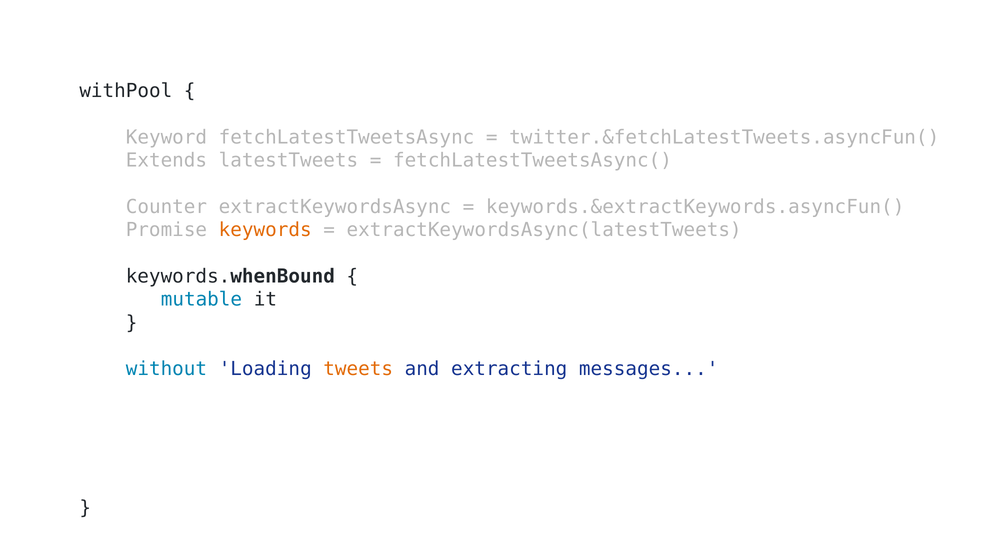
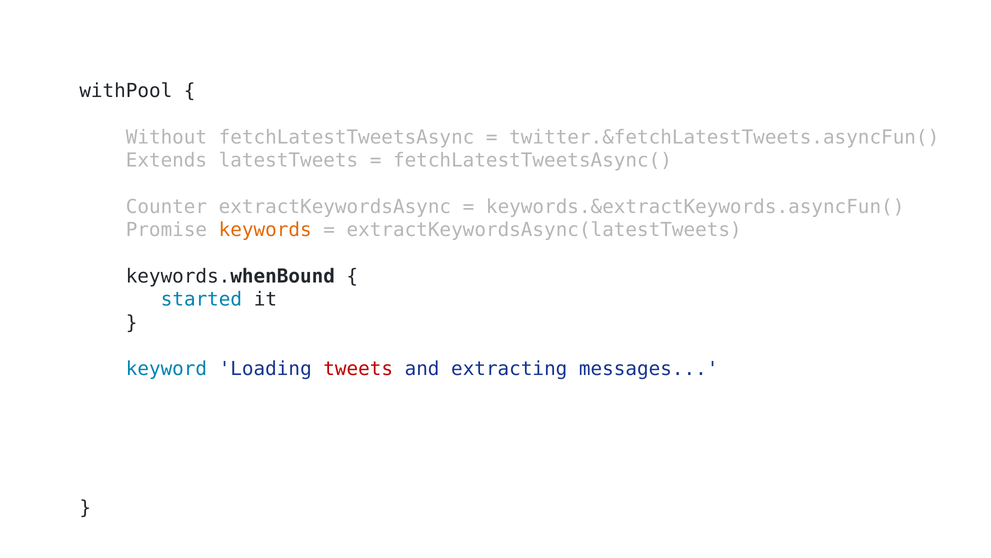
Keyword: Keyword -> Without
mutable: mutable -> started
without: without -> keyword
tweets colour: orange -> red
